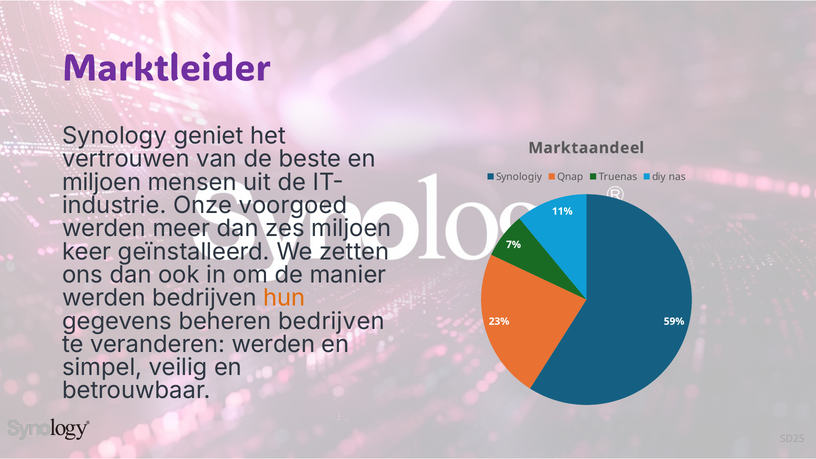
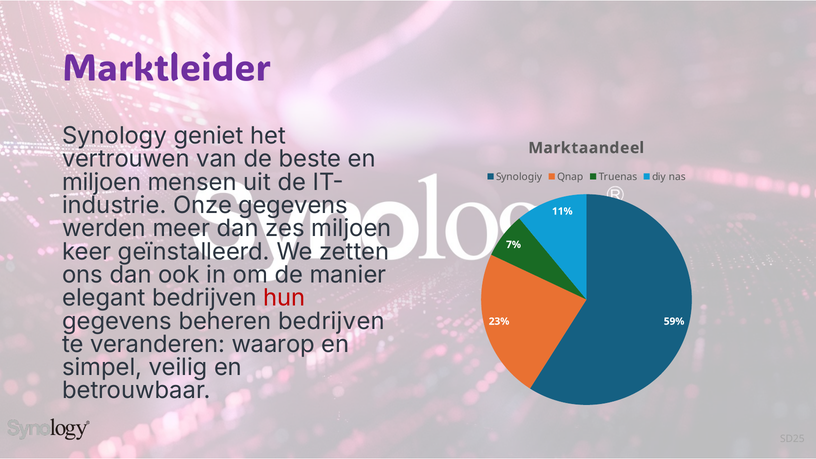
Onze voorgoed: voorgoed -> gegevens
werden at (104, 298): werden -> elegant
hun colour: orange -> red
veranderen werden: werden -> waarop
